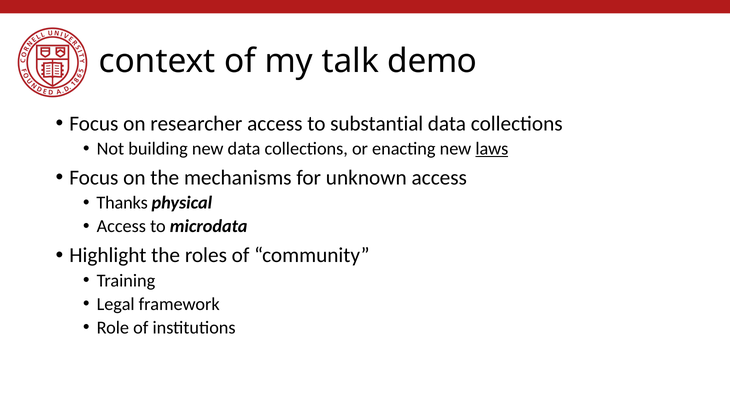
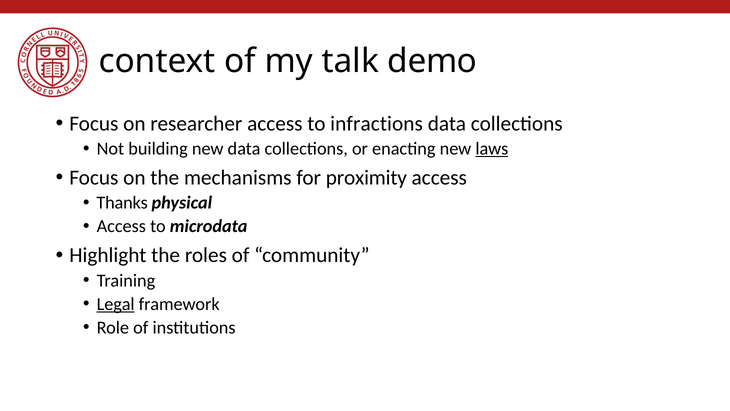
substantial: substantial -> infractions
unknown: unknown -> proximity
Legal underline: none -> present
